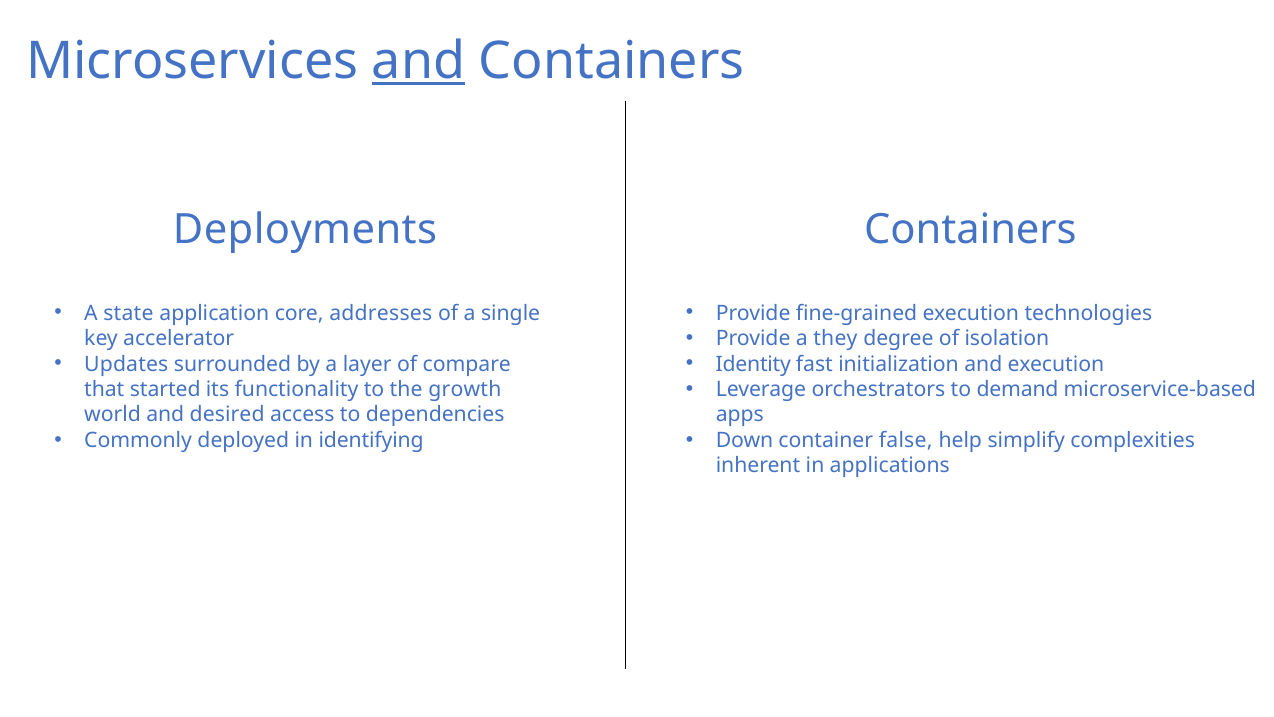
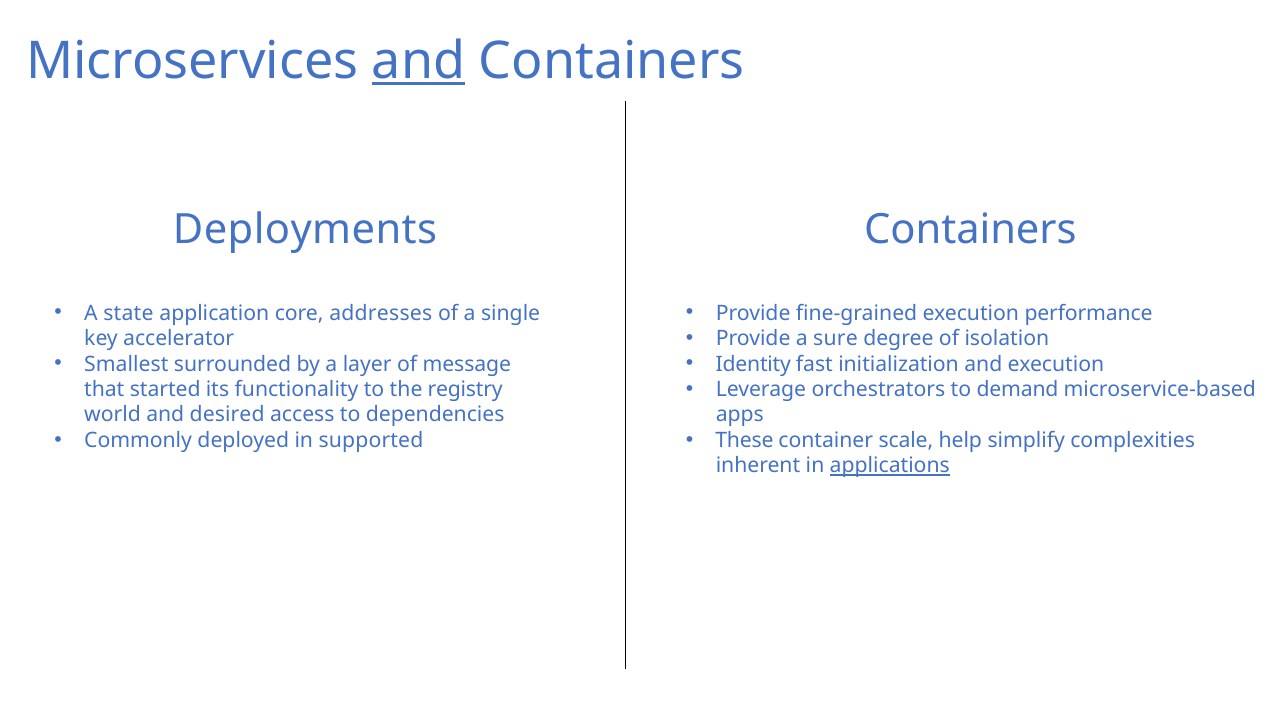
technologies: technologies -> performance
they: they -> sure
Updates: Updates -> Smallest
compare: compare -> message
growth: growth -> registry
identifying: identifying -> supported
Down: Down -> These
false: false -> scale
applications underline: none -> present
